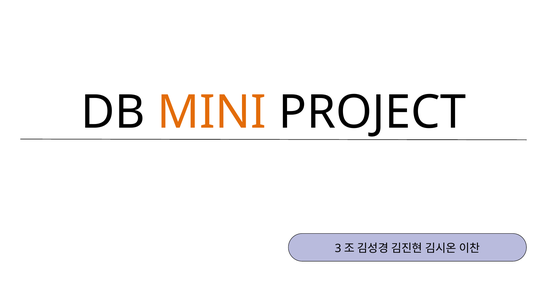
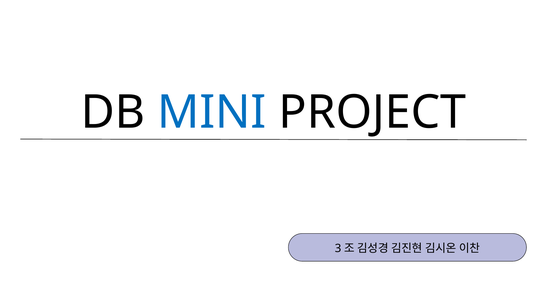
MINI colour: orange -> blue
